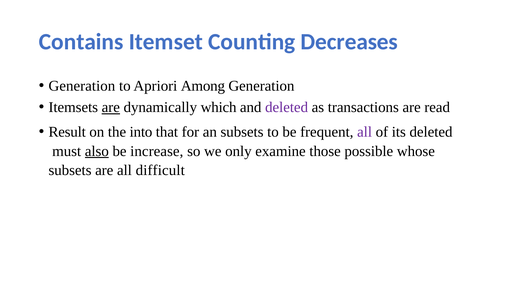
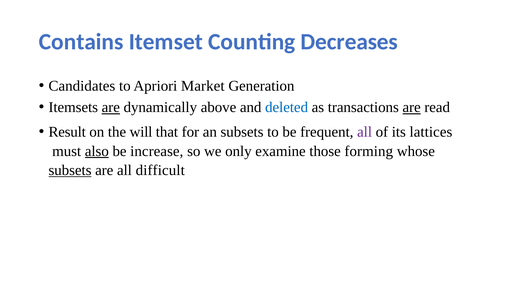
Generation at (82, 86): Generation -> Candidates
Among: Among -> Market
which: which -> above
deleted at (287, 108) colour: purple -> blue
are at (412, 108) underline: none -> present
into: into -> will
its deleted: deleted -> lattices
possible: possible -> forming
subsets at (70, 171) underline: none -> present
